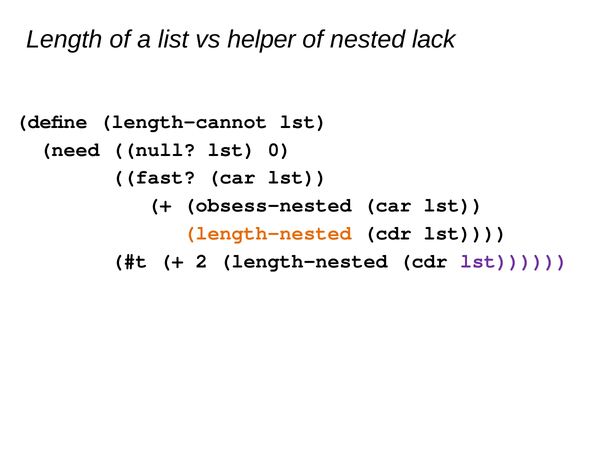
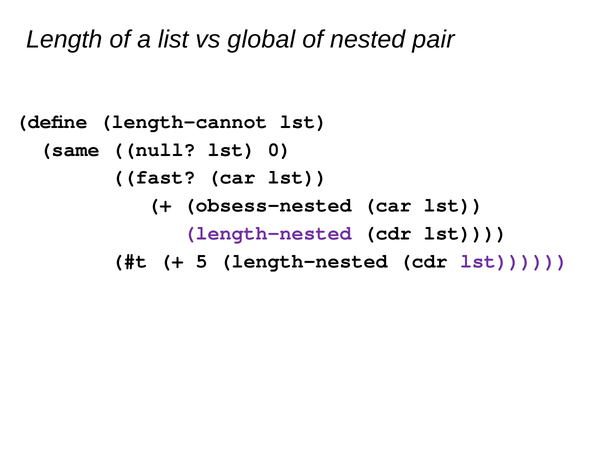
helper: helper -> global
lack: lack -> pair
need: need -> same
length-nested at (268, 233) colour: orange -> purple
2: 2 -> 5
